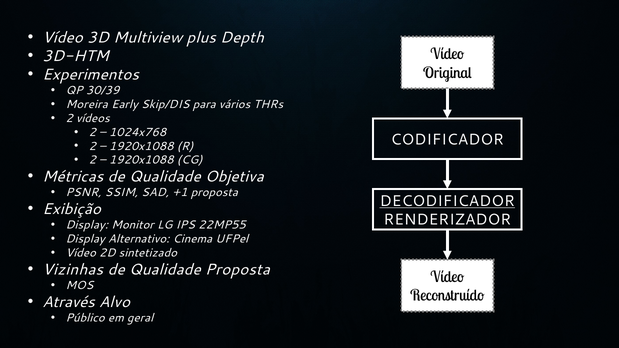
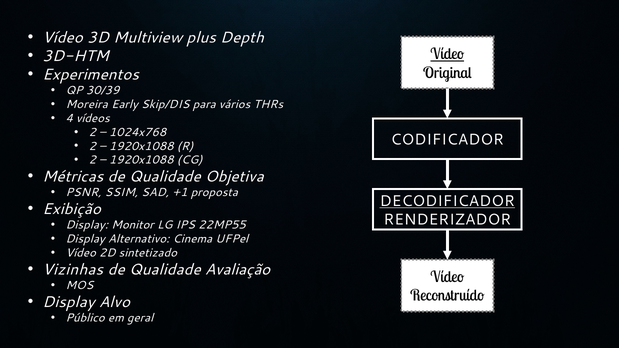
Vídeo at (447, 54) underline: none -> present
2 at (69, 118): 2 -> 4
Qualidade Proposta: Proposta -> Avaliação
Através at (69, 302): Através -> Display
